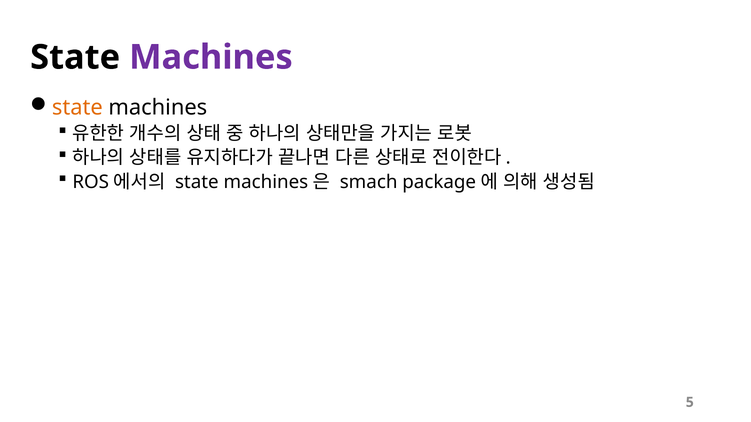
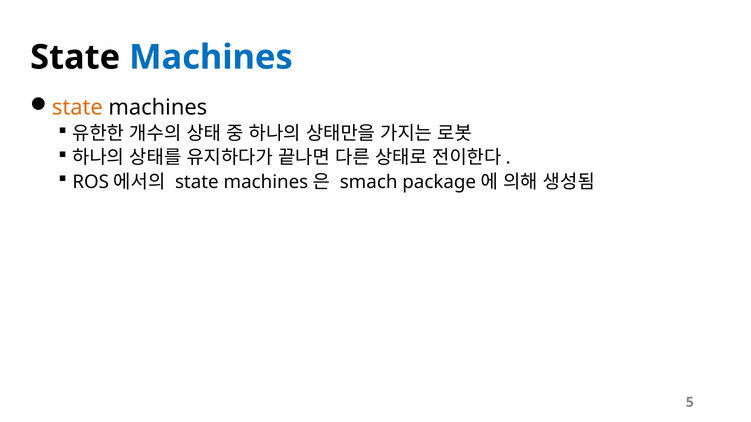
Machines at (211, 57) colour: purple -> blue
